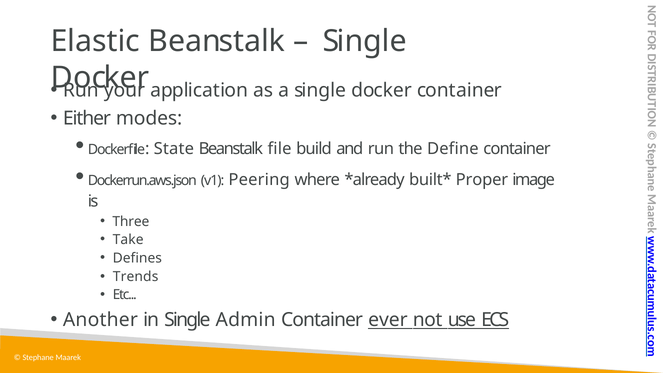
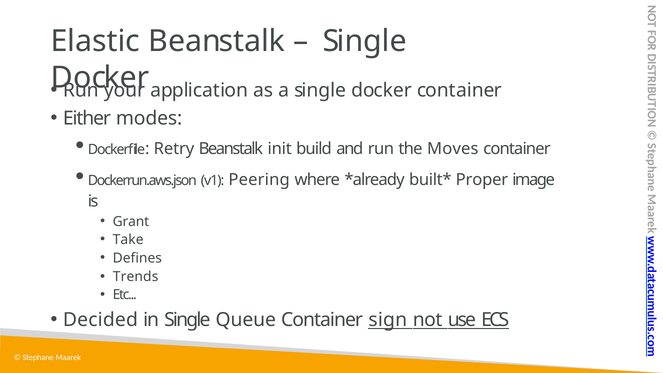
State: State -> Retry
file: file -> init
Define: Define -> Moves
Three: Three -> Grant
Another: Another -> Decided
Admin: Admin -> Queue
ever: ever -> sign
